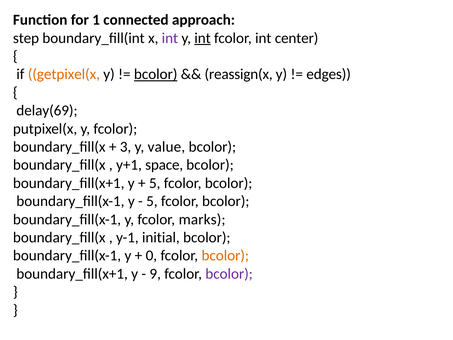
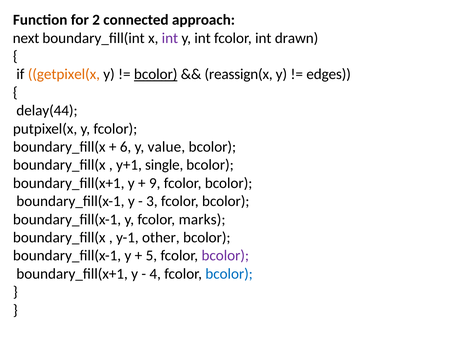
1: 1 -> 2
step: step -> next
int at (203, 38) underline: present -> none
center: center -> drawn
delay(69: delay(69 -> delay(44
3: 3 -> 6
space: space -> single
5 at (155, 183): 5 -> 9
5 at (152, 201): 5 -> 3
initial: initial -> other
0: 0 -> 5
bcolor at (225, 255) colour: orange -> purple
9: 9 -> 4
bcolor at (229, 274) colour: purple -> blue
